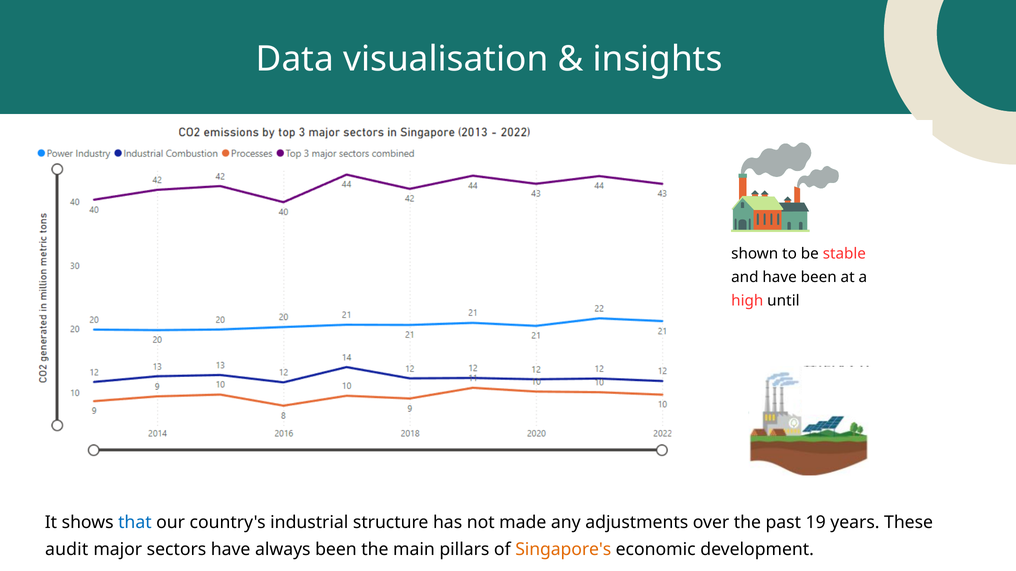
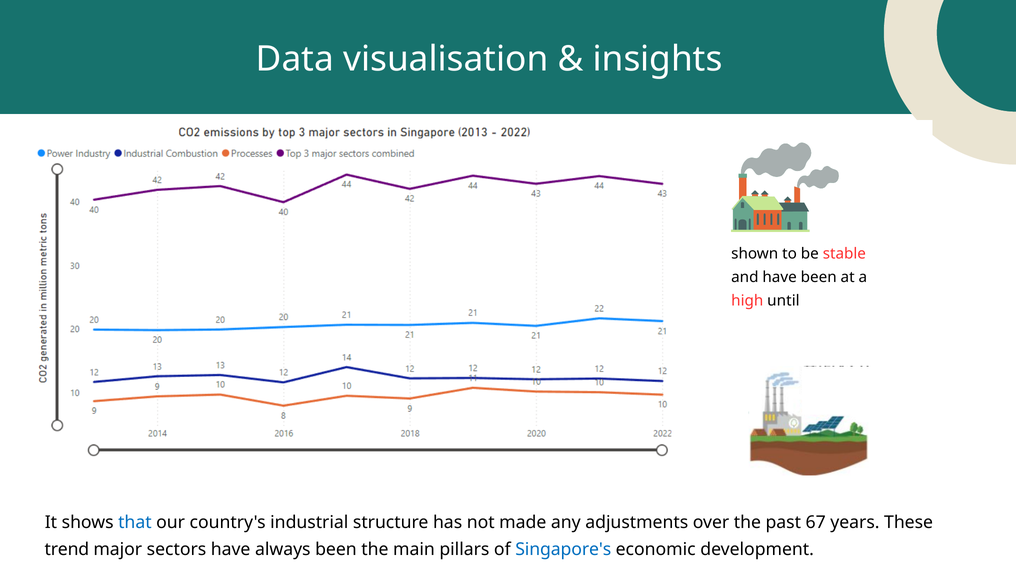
19: 19 -> 67
audit: audit -> trend
Singapore's colour: orange -> blue
